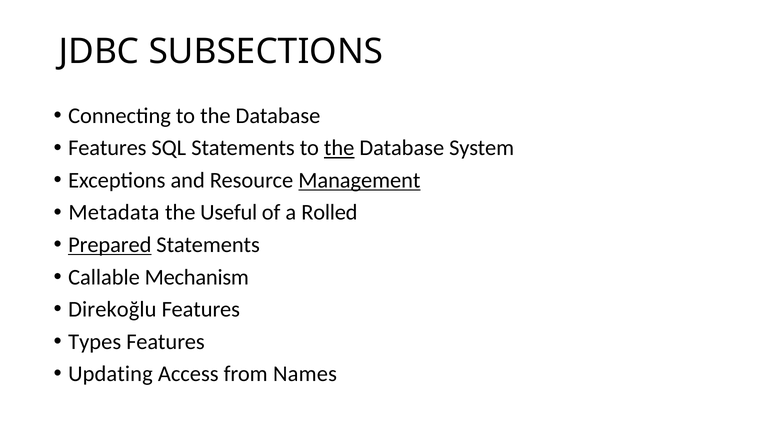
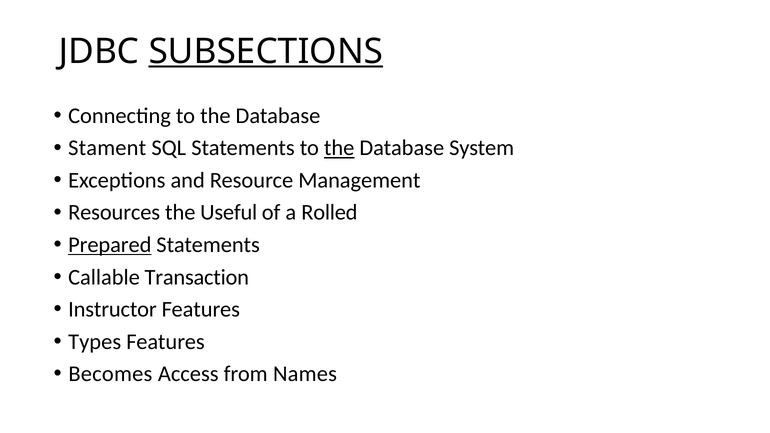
SUBSECTIONS underline: none -> present
Features at (107, 148): Features -> Stament
Management underline: present -> none
Metadata: Metadata -> Resources
Mechanism: Mechanism -> Transaction
Direkoğlu: Direkoğlu -> Instructor
Updating: Updating -> Becomes
